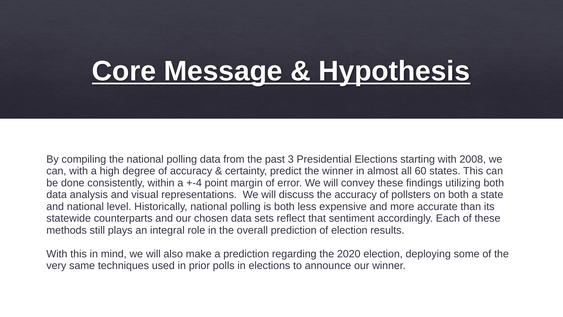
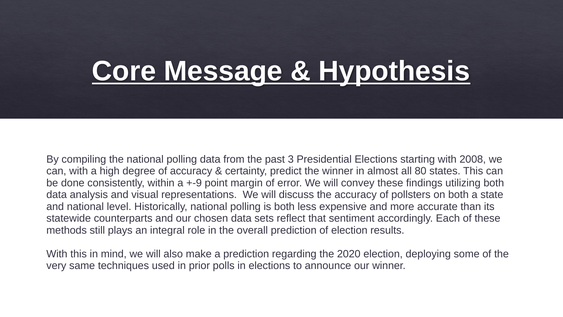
60: 60 -> 80
+-4: +-4 -> +-9
